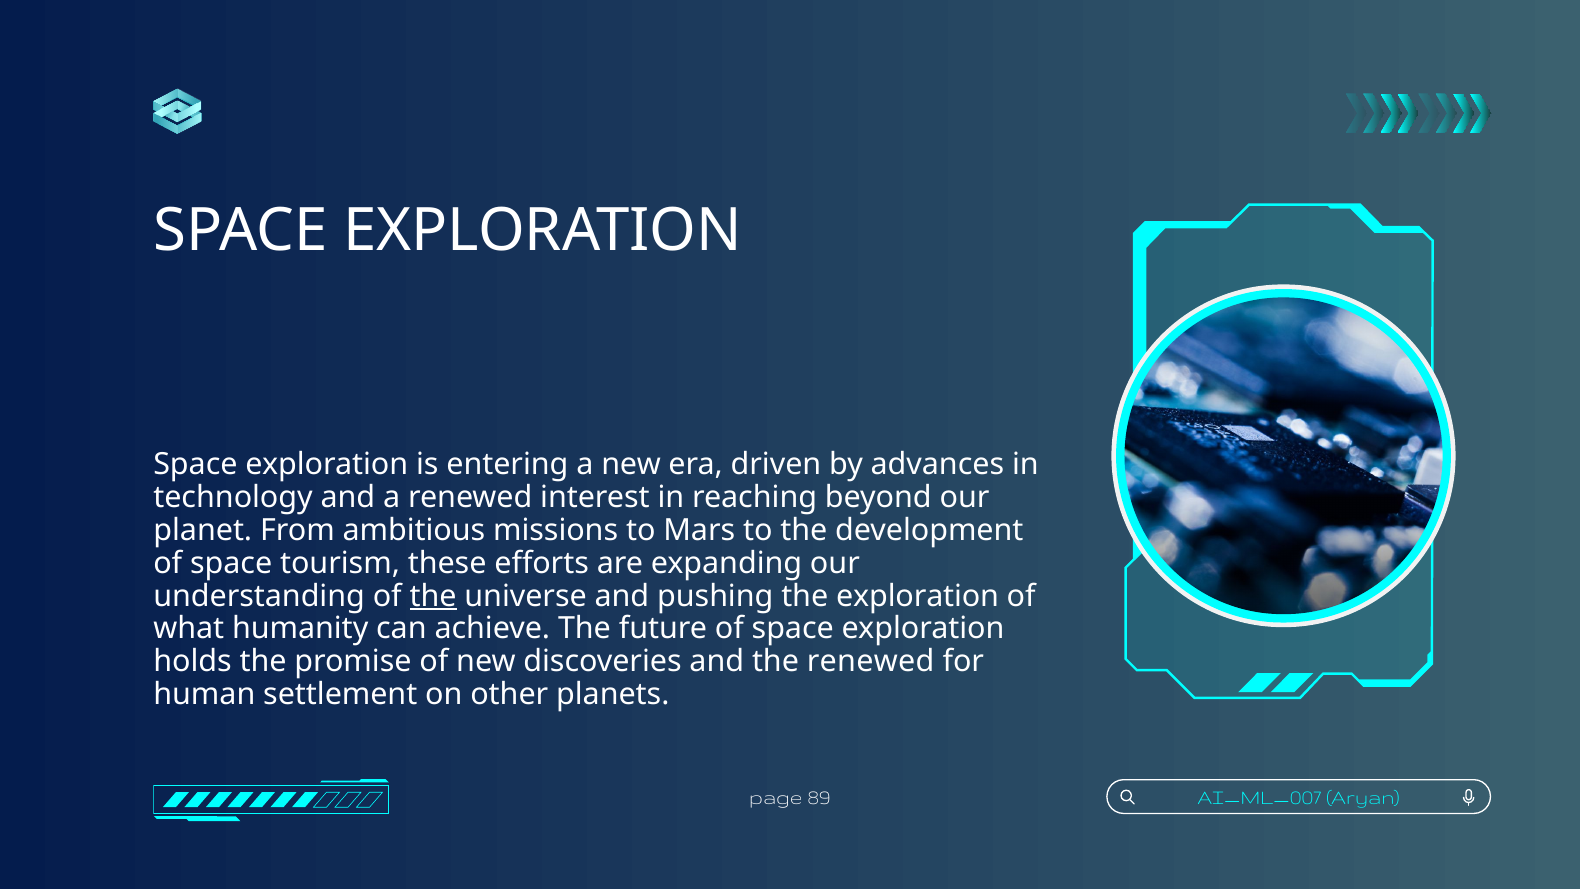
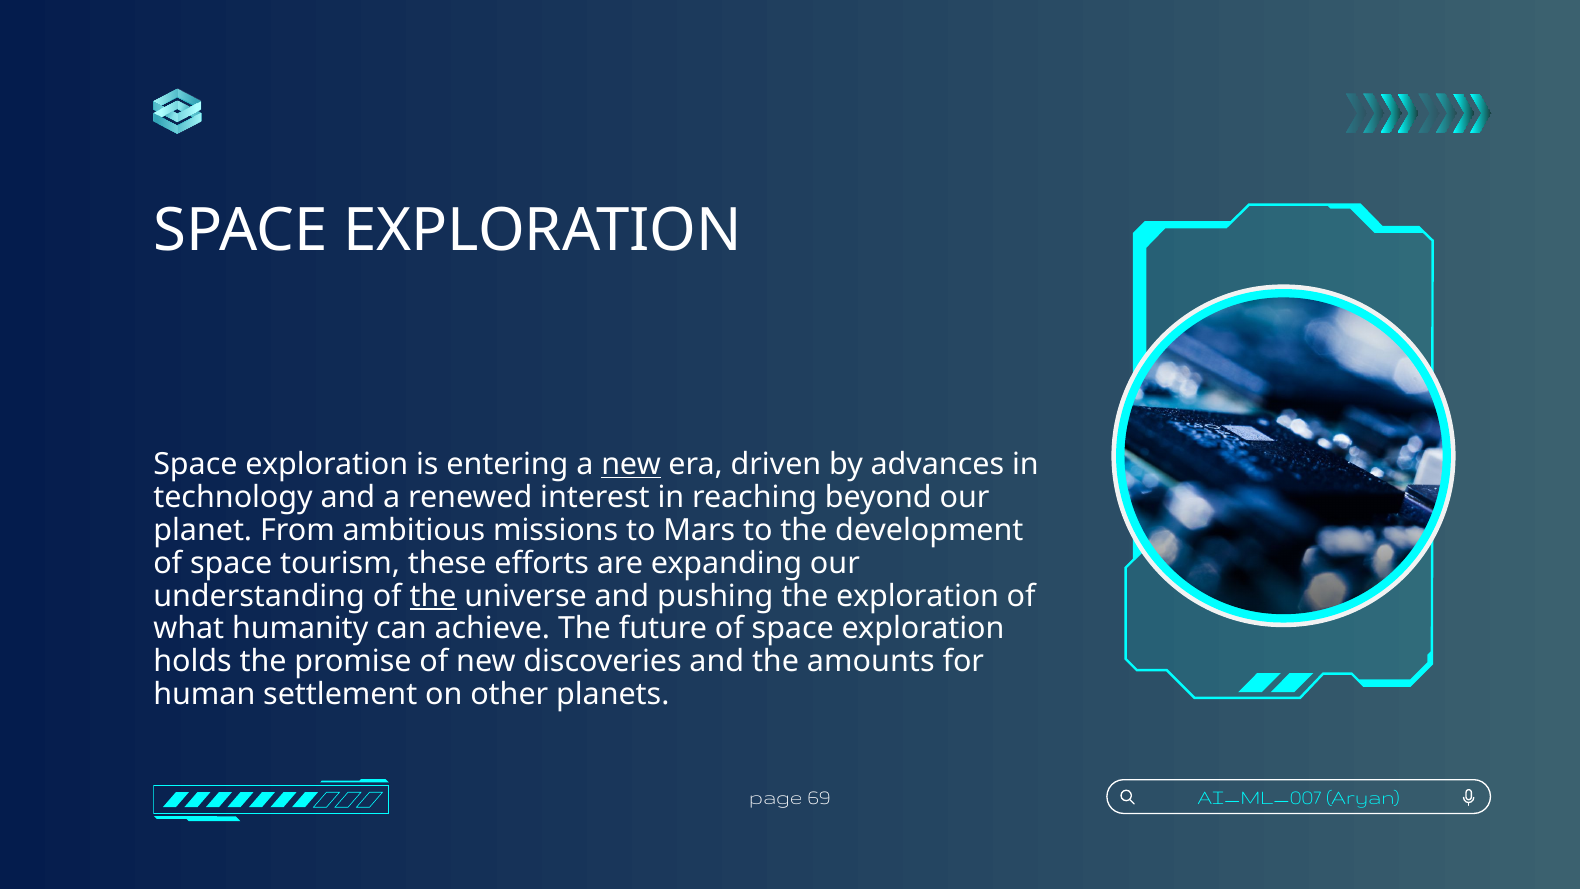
new at (631, 464) underline: none -> present
the renewed: renewed -> amounts
89: 89 -> 69
